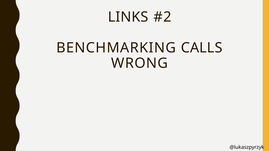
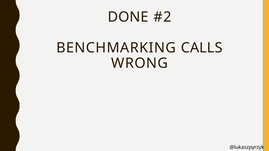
LINKS: LINKS -> DONE
